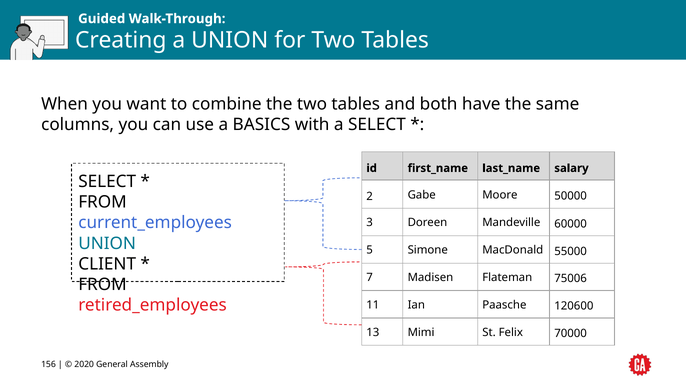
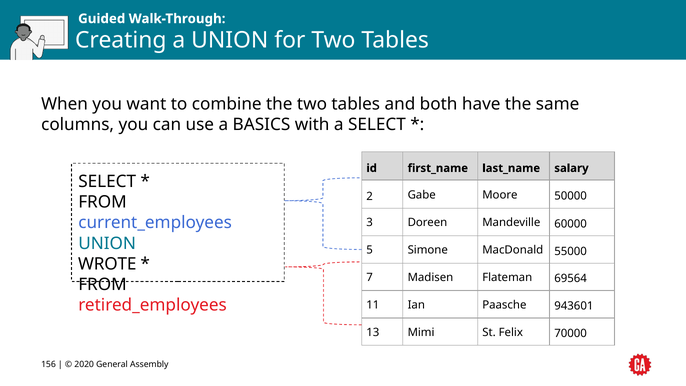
CLIENT: CLIENT -> WROTE
75006: 75006 -> 69564
120600: 120600 -> 943601
